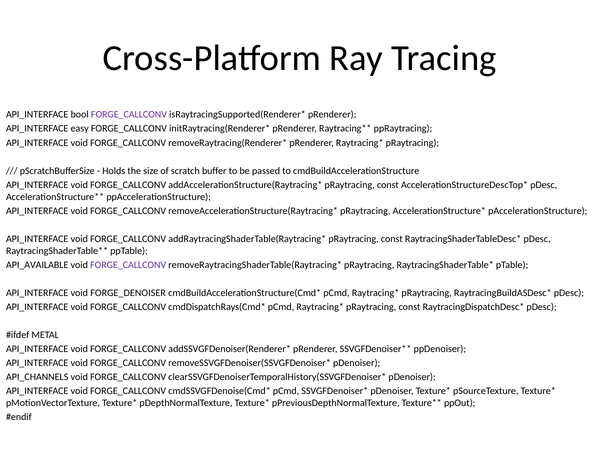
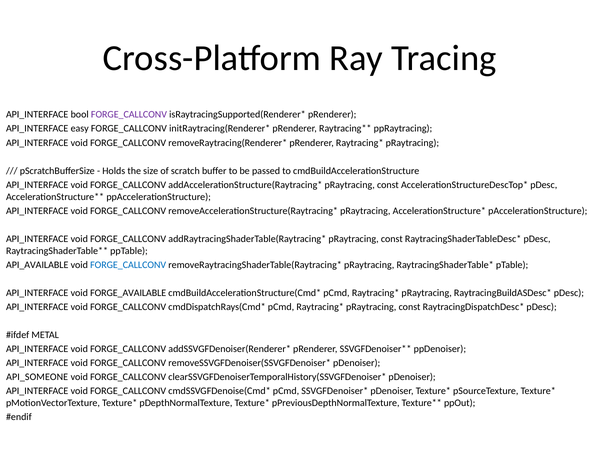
FORGE_CALLCONV at (128, 265) colour: purple -> blue
FORGE_DENOISER: FORGE_DENOISER -> FORGE_AVAILABLE
API_CHANNELS: API_CHANNELS -> API_SOMEONE
